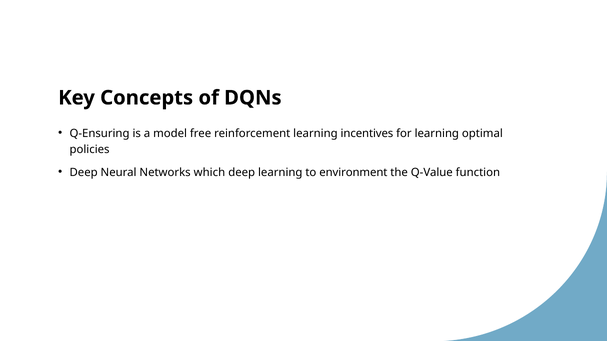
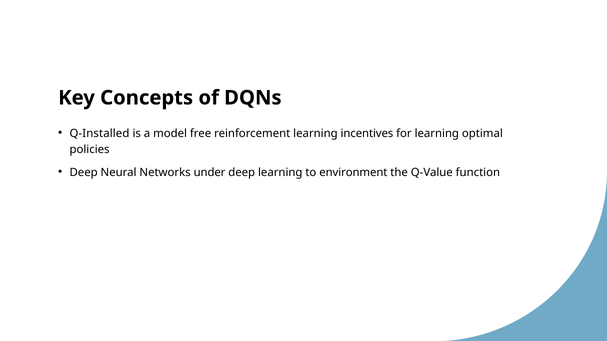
Q-Ensuring: Q-Ensuring -> Q-Installed
which: which -> under
